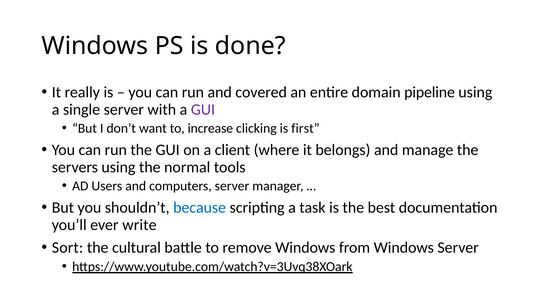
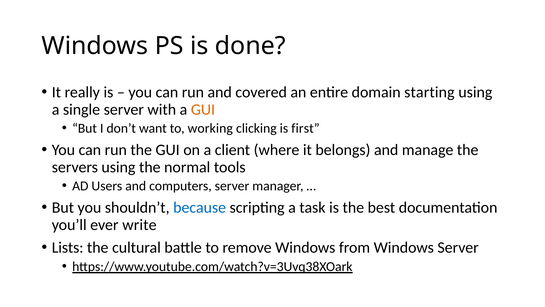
pipeline: pipeline -> starting
GUI at (203, 109) colour: purple -> orange
increase: increase -> working
Sort: Sort -> Lists
